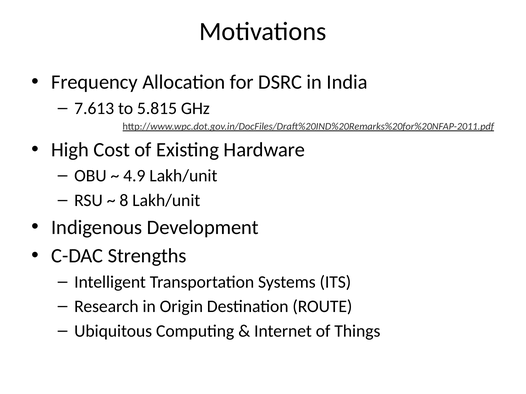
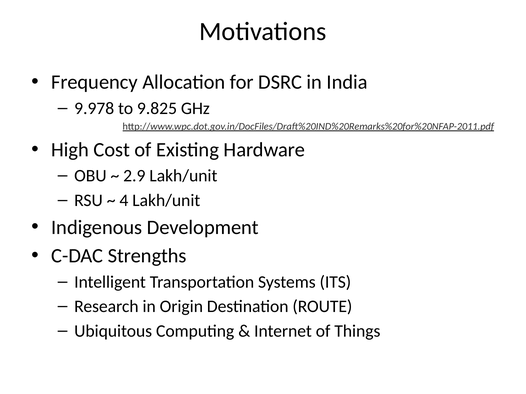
7.613: 7.613 -> 9.978
5.815: 5.815 -> 9.825
4.9: 4.9 -> 2.9
8: 8 -> 4
